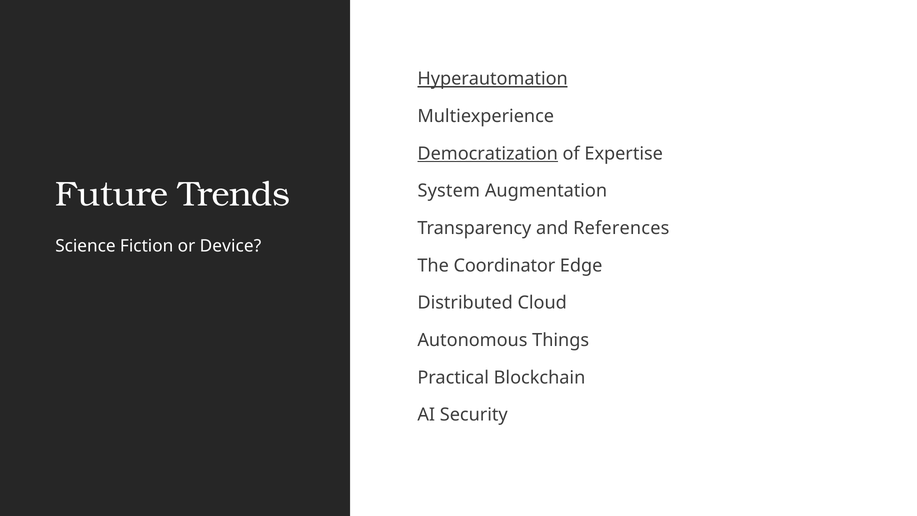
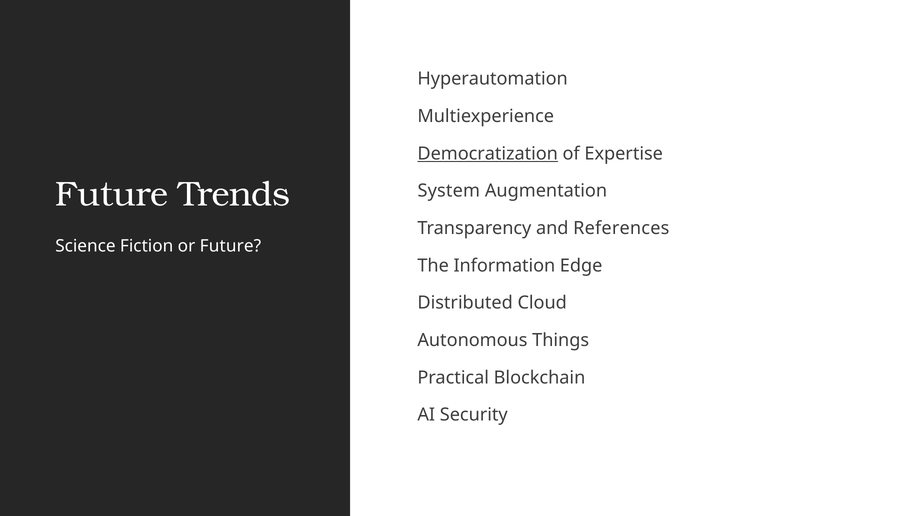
Hyperautomation underline: present -> none
or Device: Device -> Future
Coordinator: Coordinator -> Information
